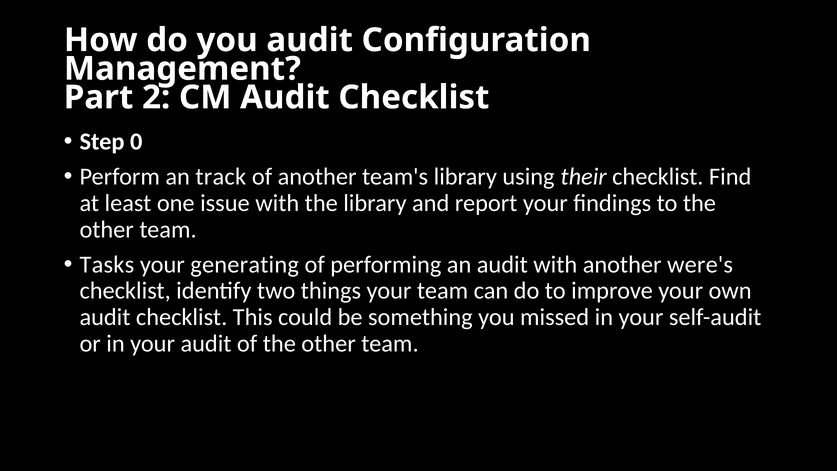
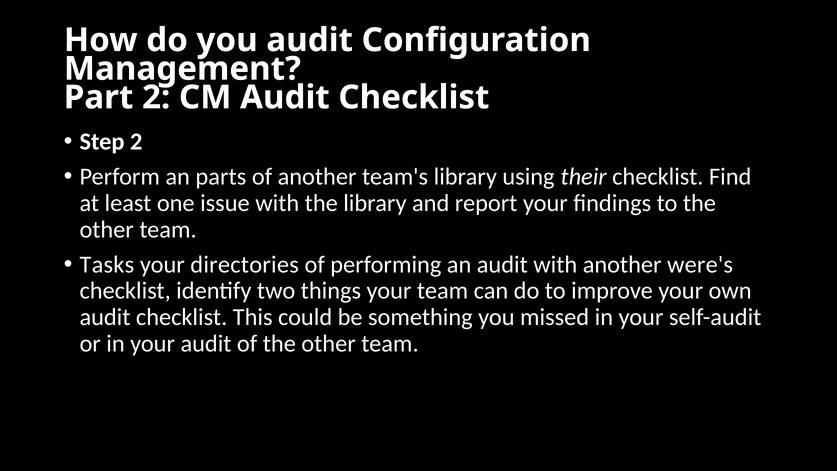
Step 0: 0 -> 2
track: track -> parts
generating: generating -> directories
